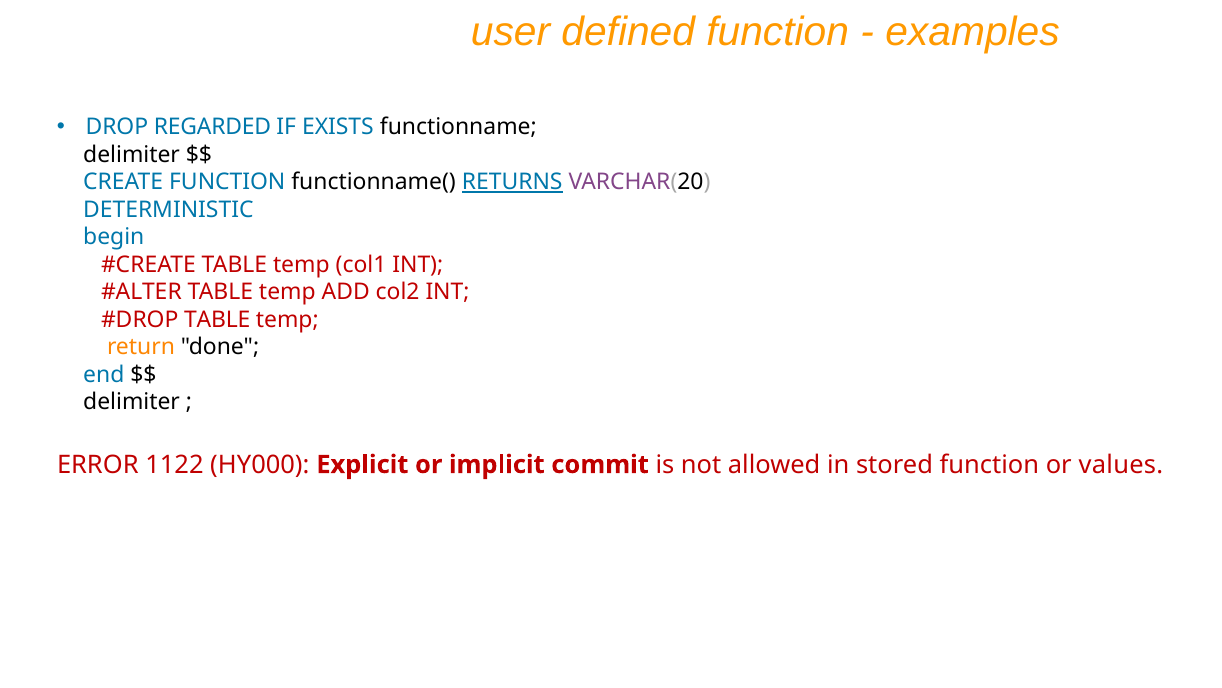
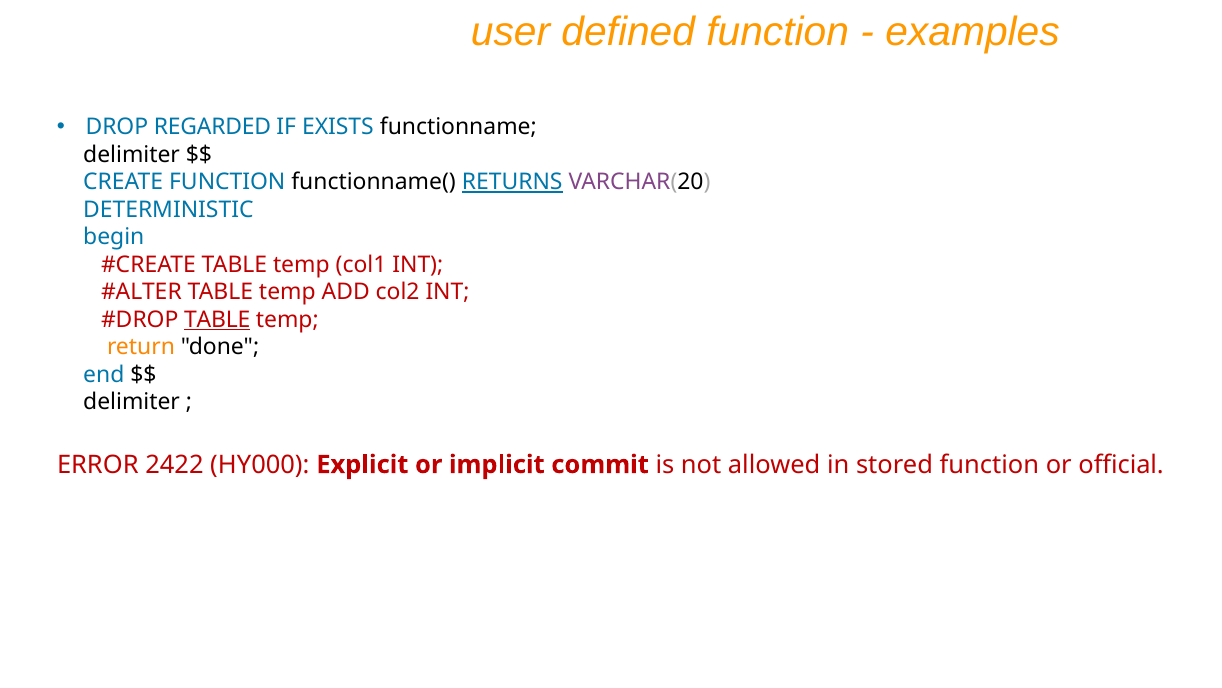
TABLE at (217, 319) underline: none -> present
1122: 1122 -> 2422
values: values -> official
